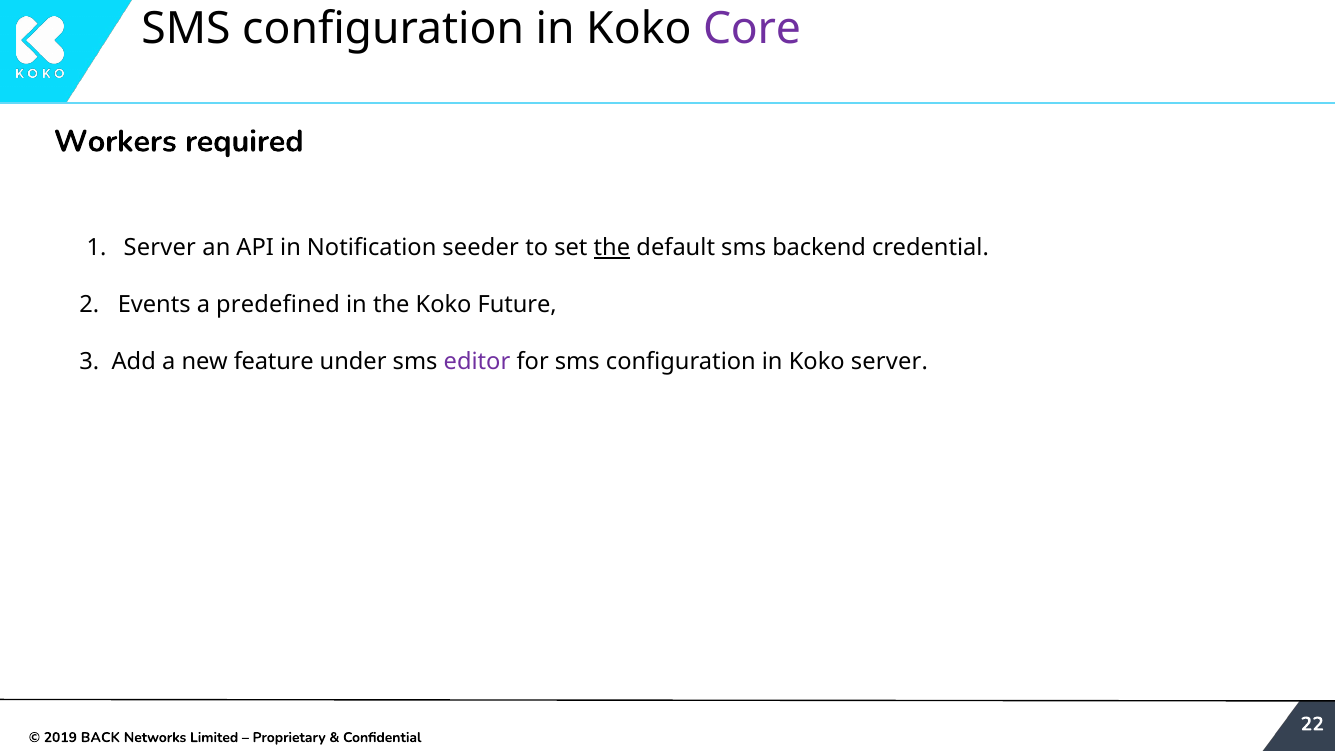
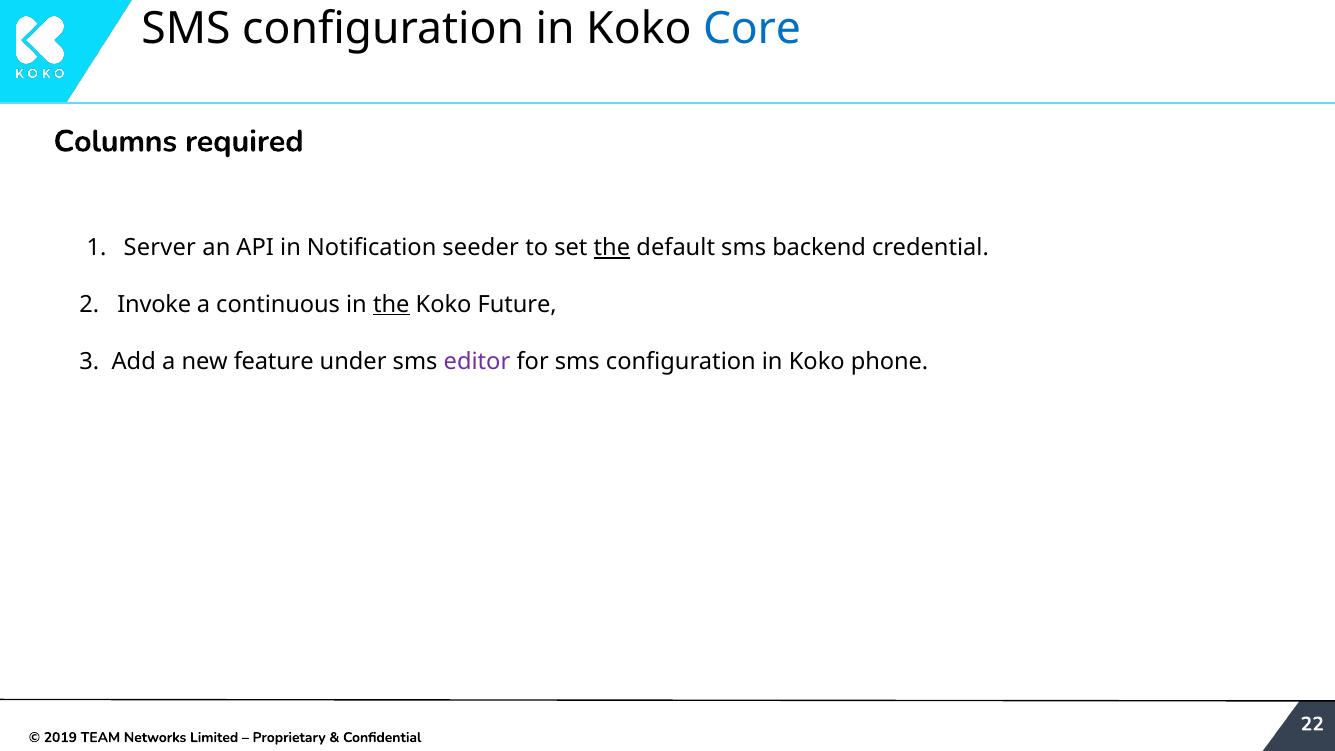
Core colour: purple -> blue
Workers: Workers -> Columns
Events: Events -> Invoke
predefined: predefined -> continuous
the at (391, 305) underline: none -> present
Koko server: server -> phone
BACK: BACK -> TEAM
